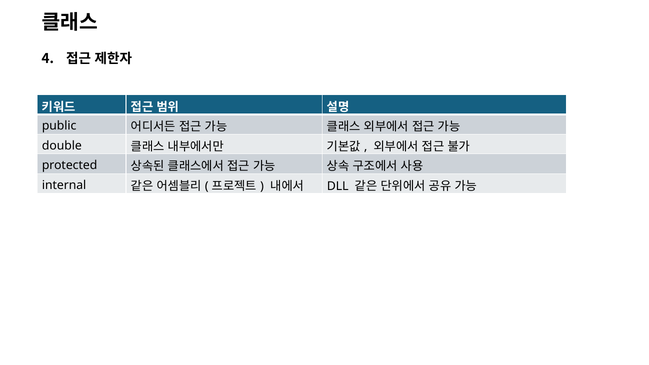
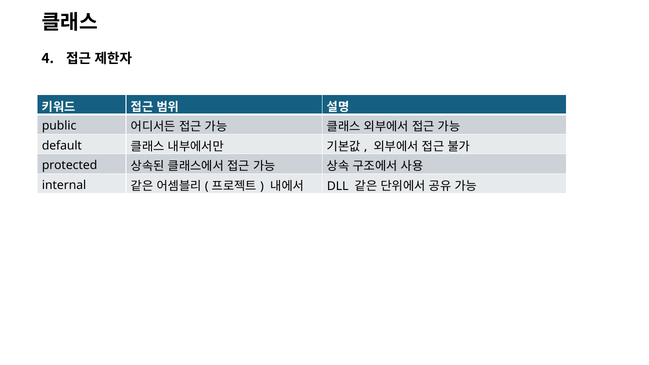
double: double -> default
